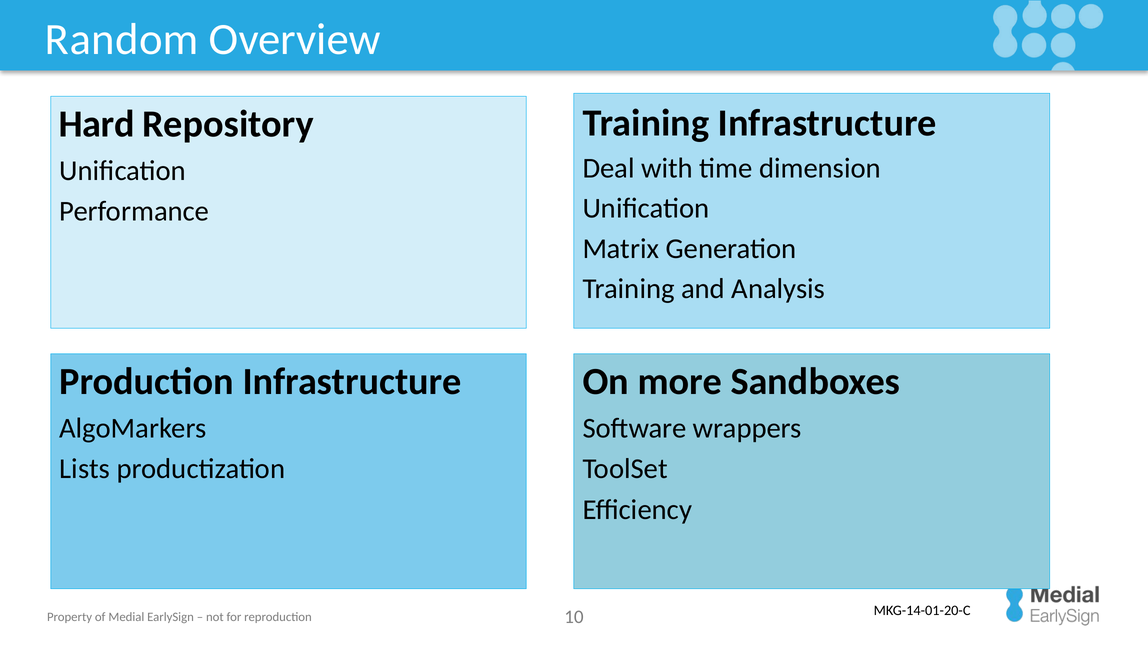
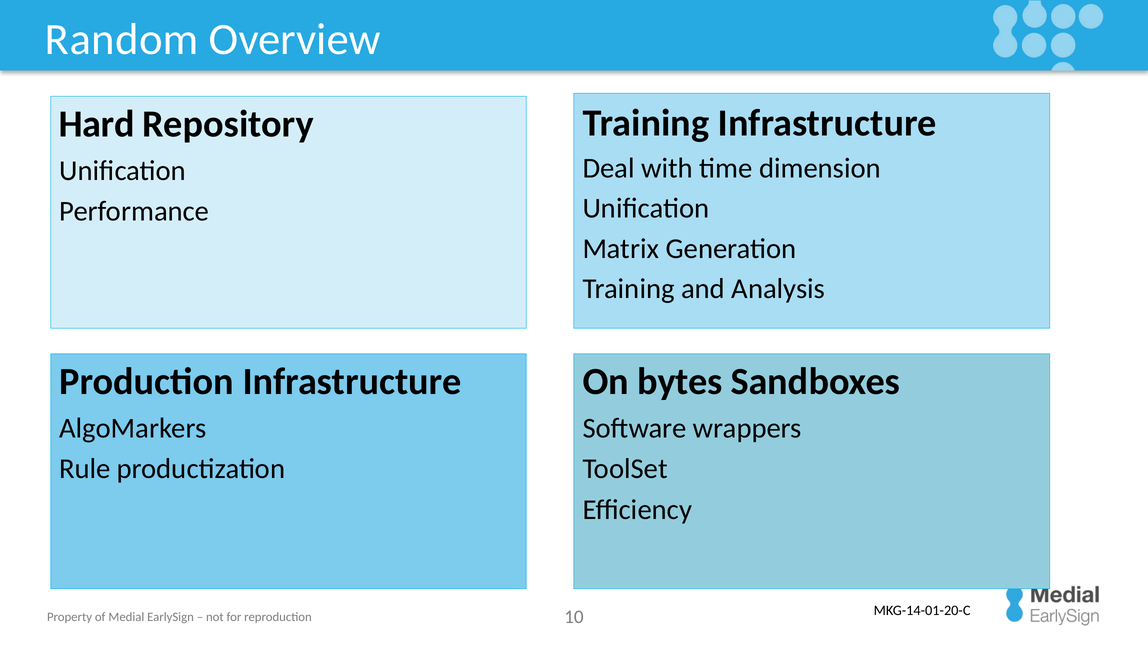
more: more -> bytes
Lists: Lists -> Rule
